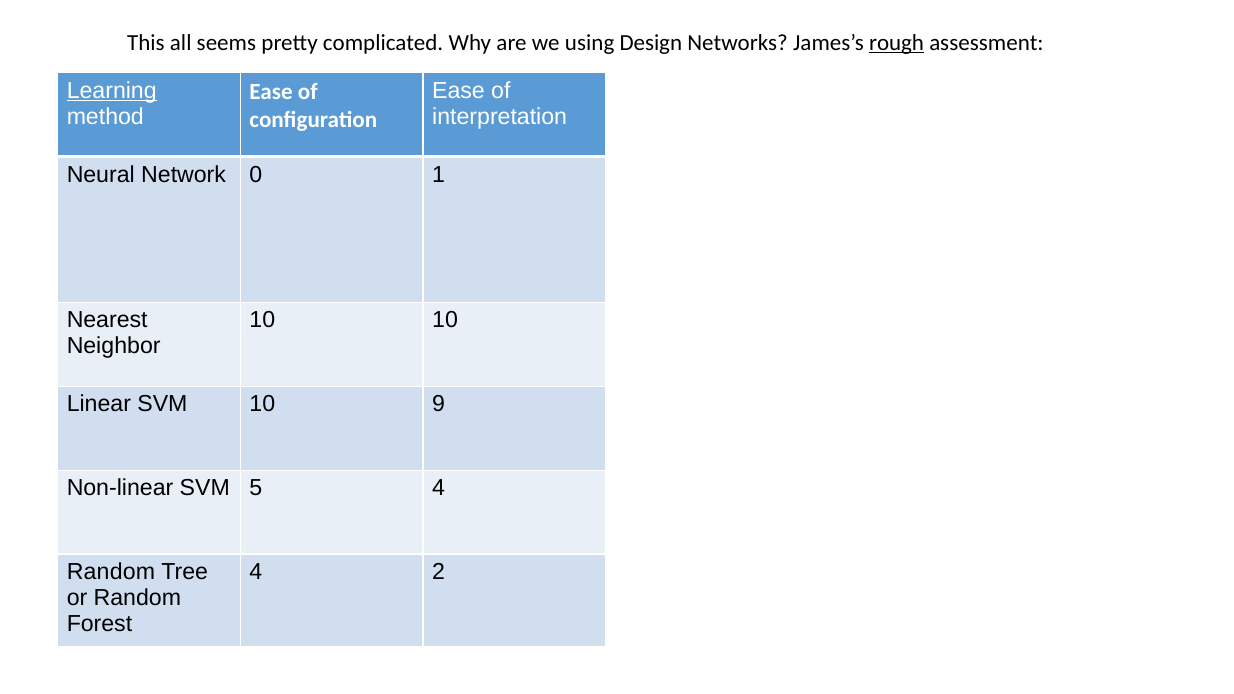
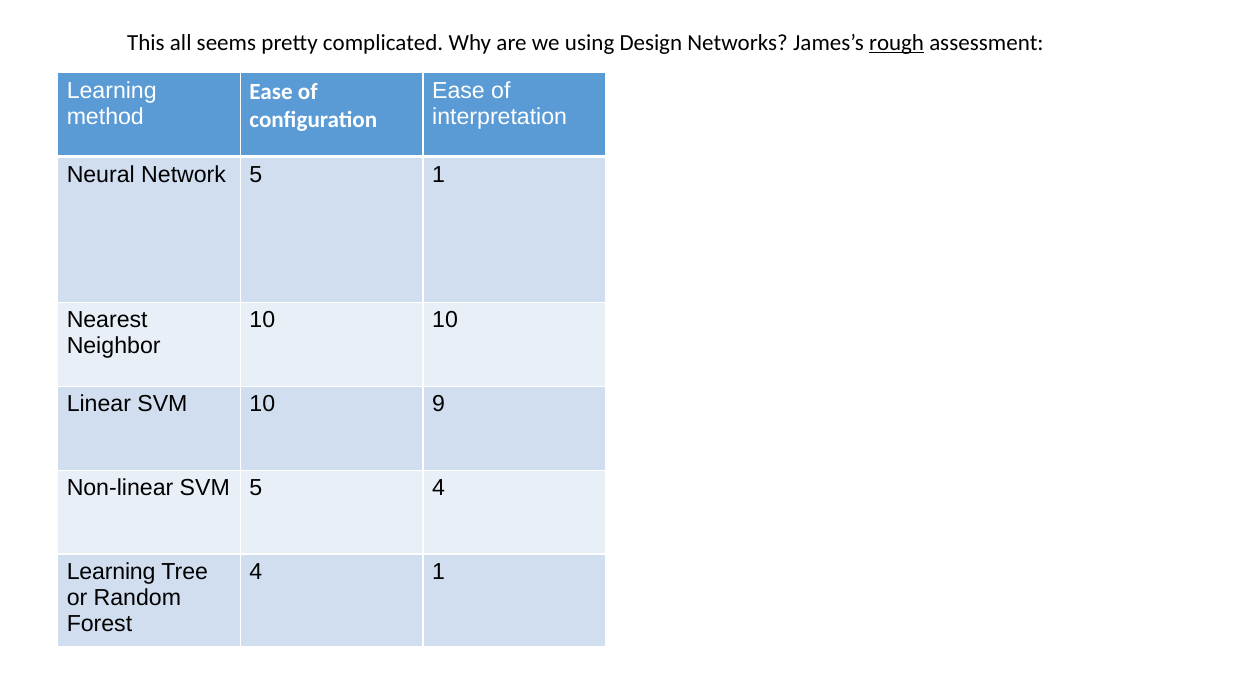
Learning at (112, 91) underline: present -> none
Network 0: 0 -> 5
Random at (111, 572): Random -> Learning
4 2: 2 -> 1
